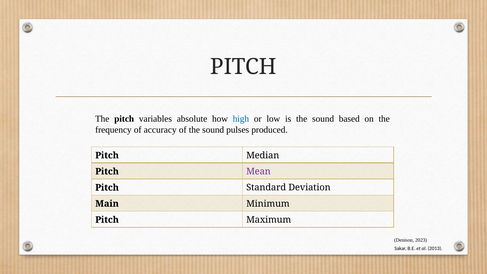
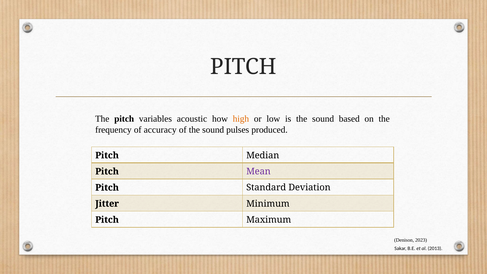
absolute: absolute -> acoustic
high colour: blue -> orange
Main: Main -> Jitter
